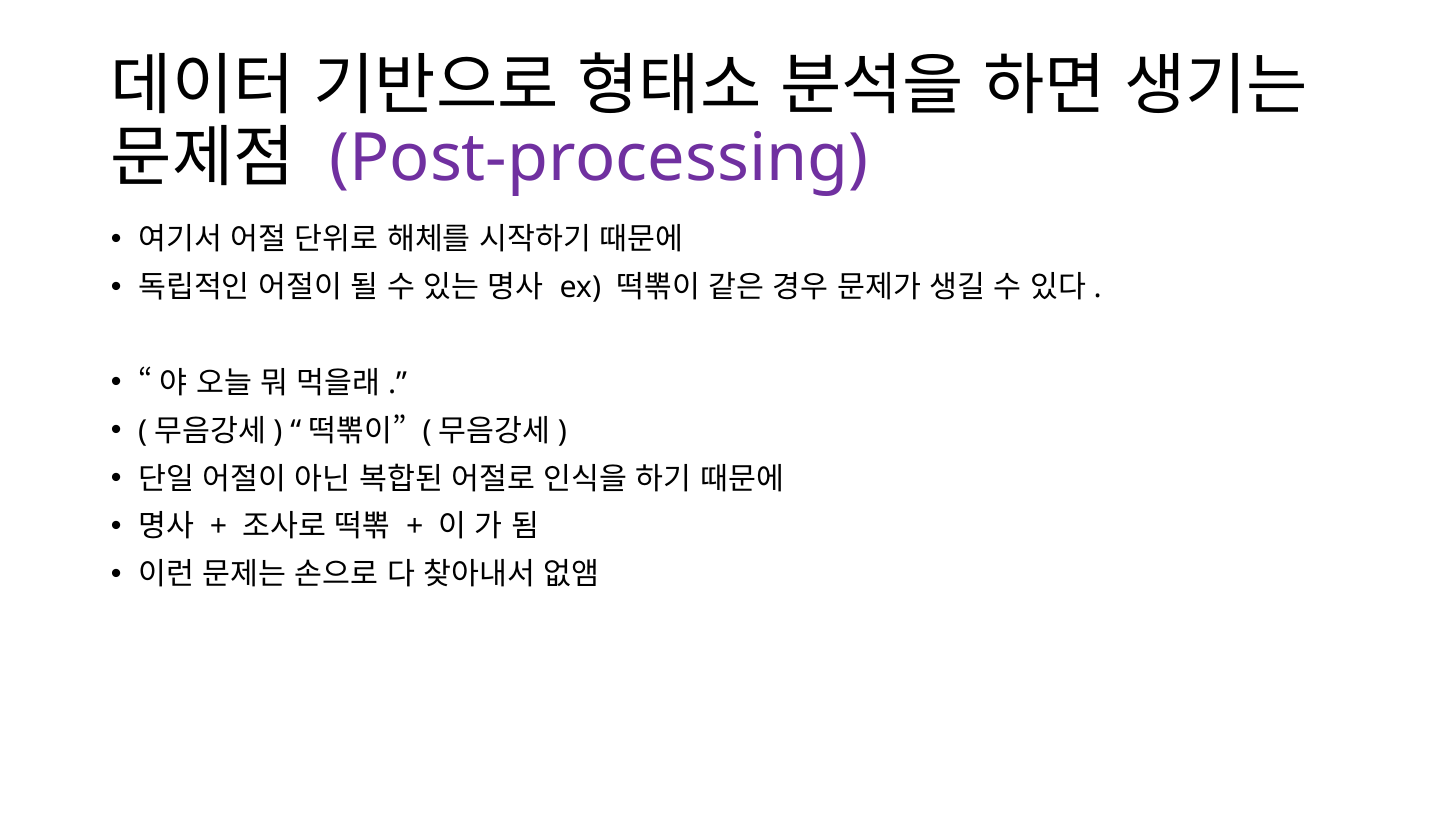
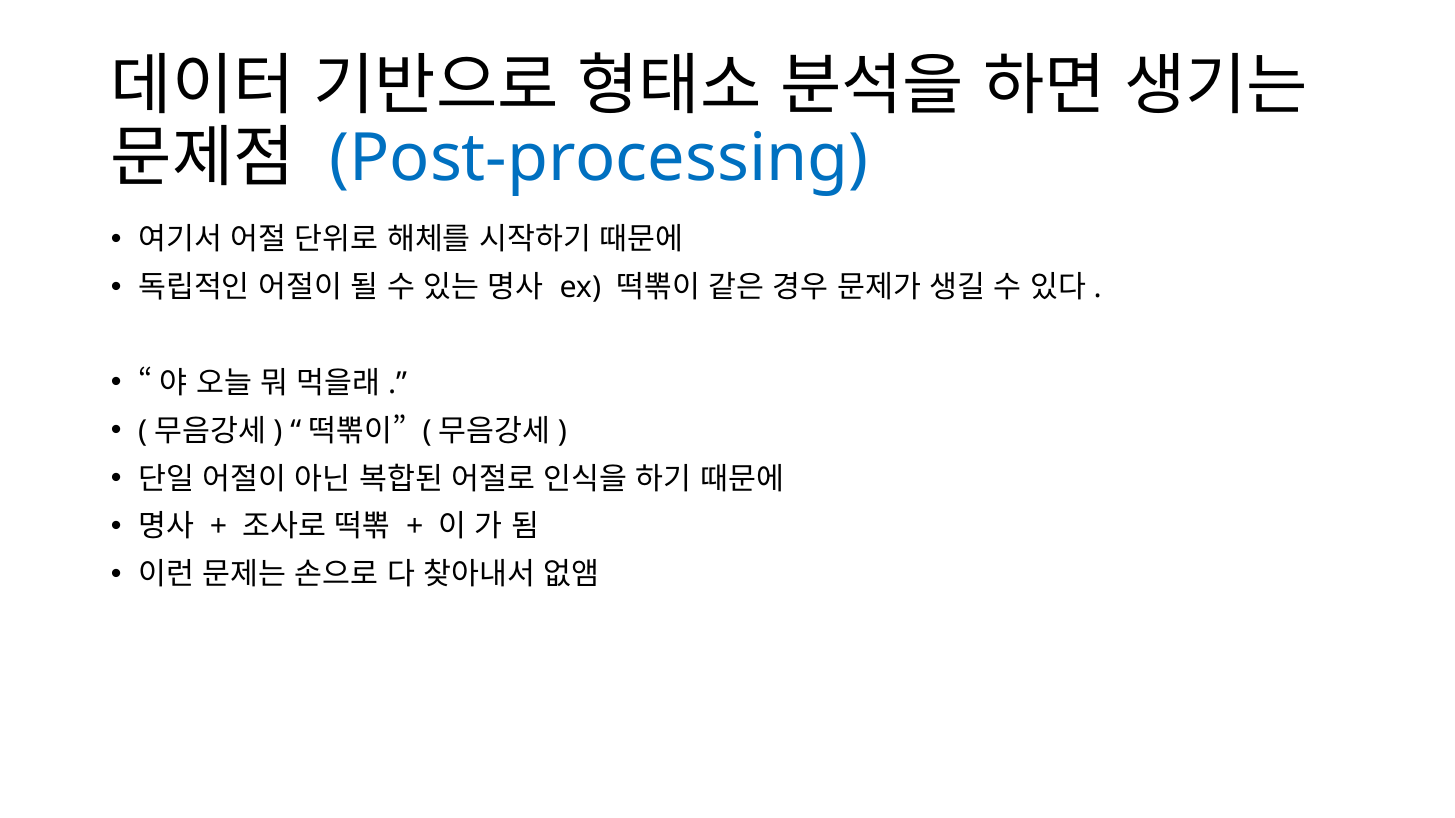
Post-processing colour: purple -> blue
